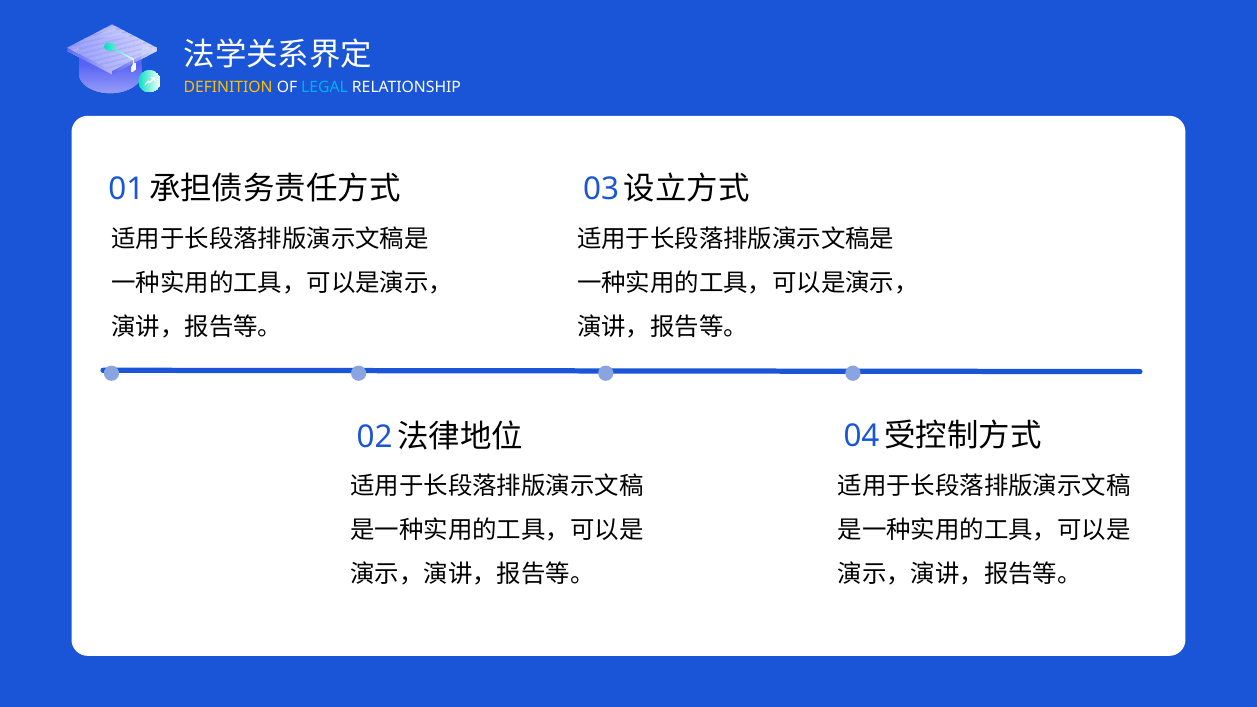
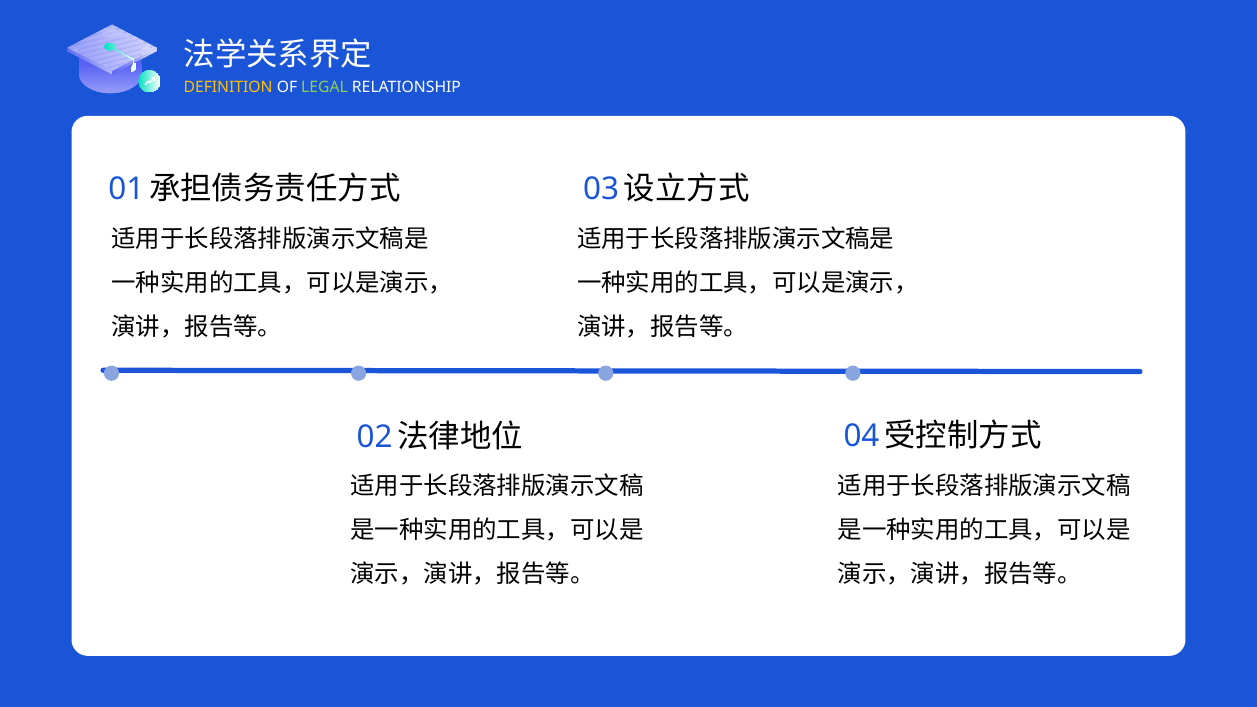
LEGAL colour: light blue -> light green
